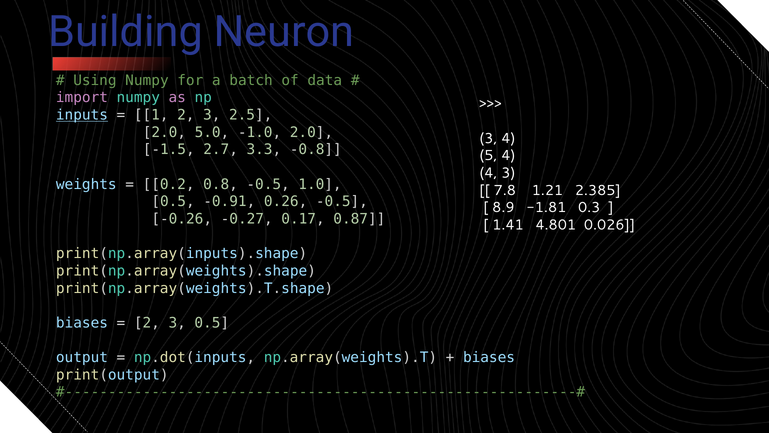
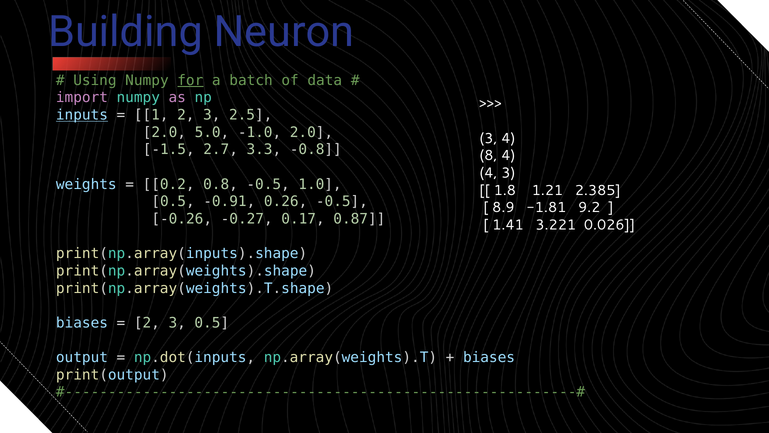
for underline: none -> present
5: 5 -> 8
7.8: 7.8 -> 1.8
0.3: 0.3 -> 9.2
4.801: 4.801 -> 3.221
